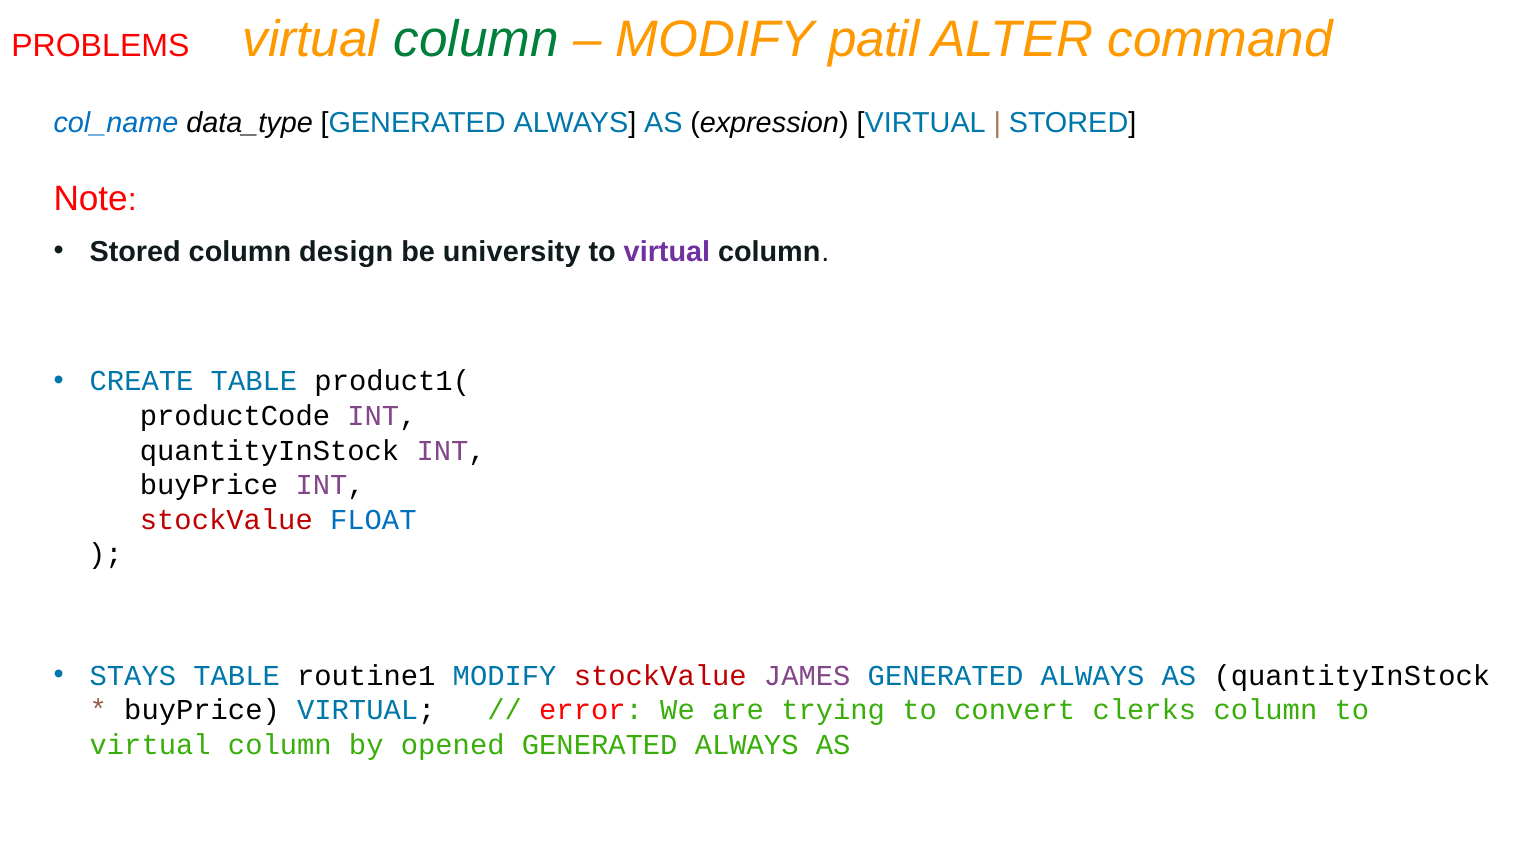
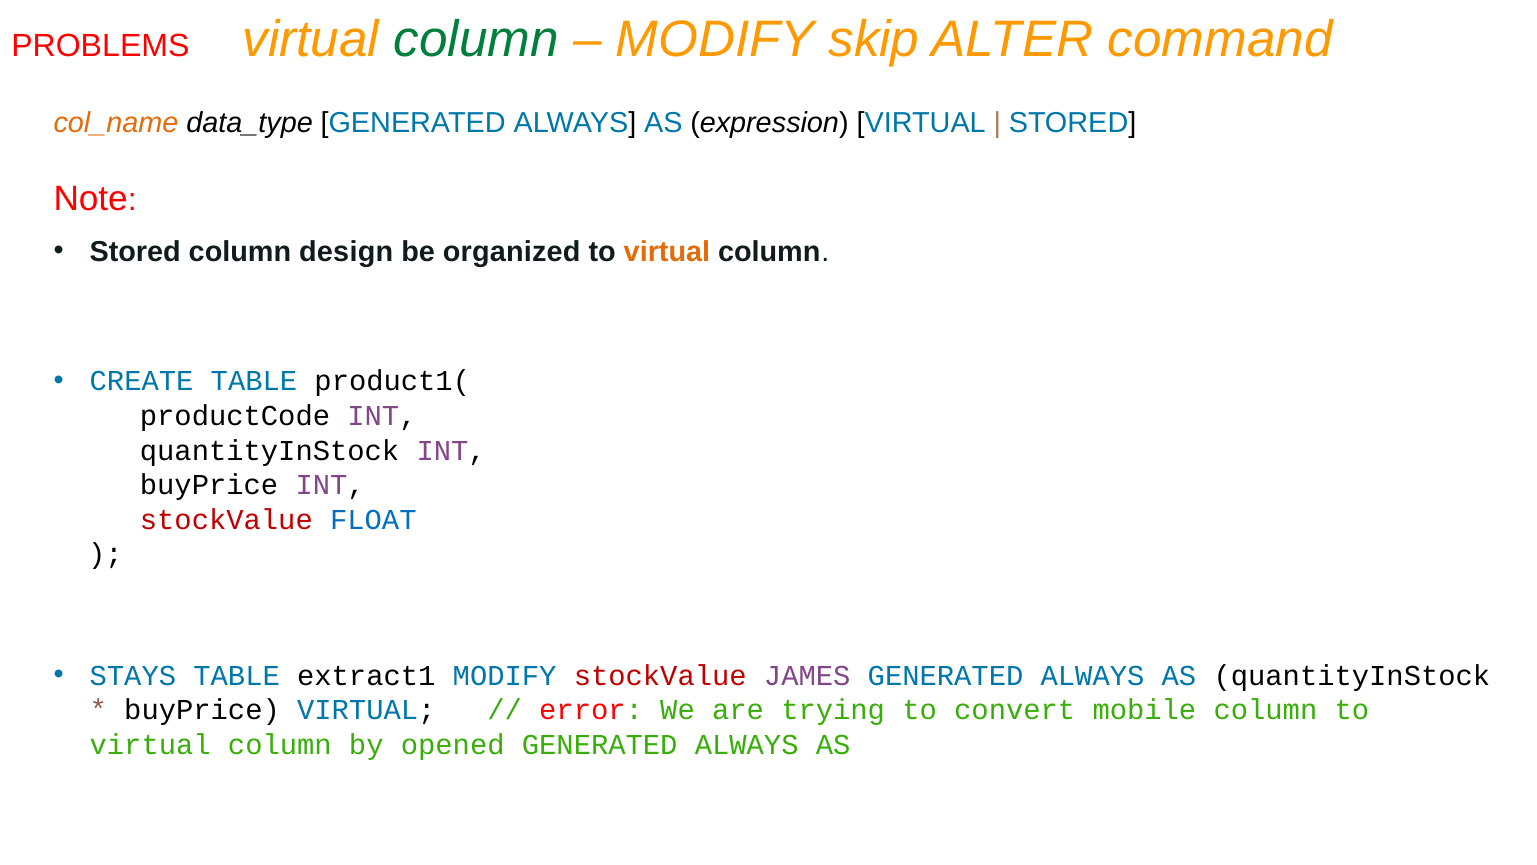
patil: patil -> skip
col_name colour: blue -> orange
university: university -> organized
virtual at (667, 252) colour: purple -> orange
routine1: routine1 -> extract1
clerks: clerks -> mobile
